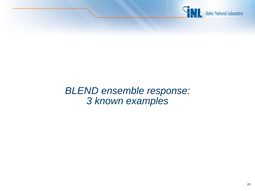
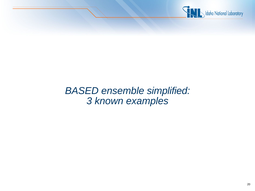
BLEND: BLEND -> BASED
response: response -> simplified
